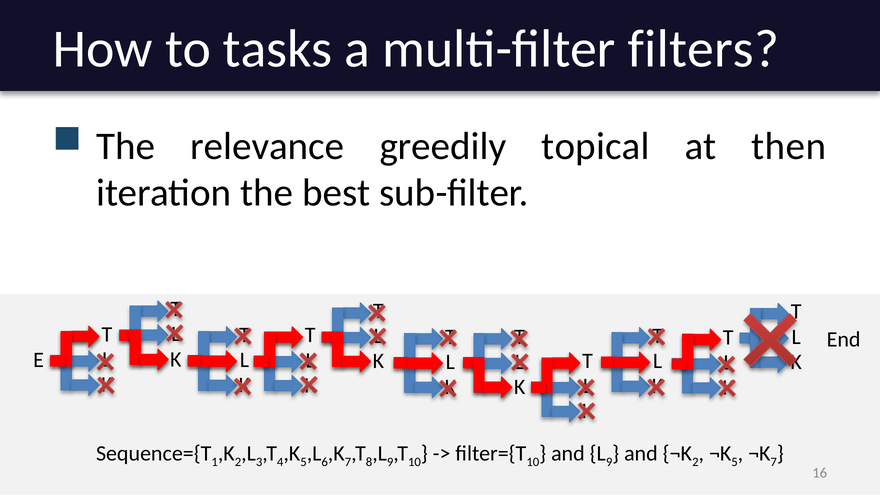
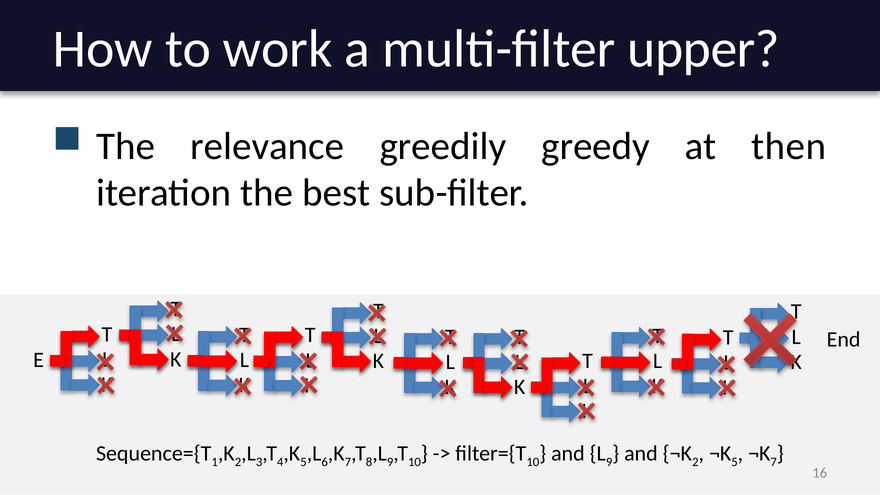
tasks: tasks -> work
filters: filters -> upper
topical: topical -> greedy
